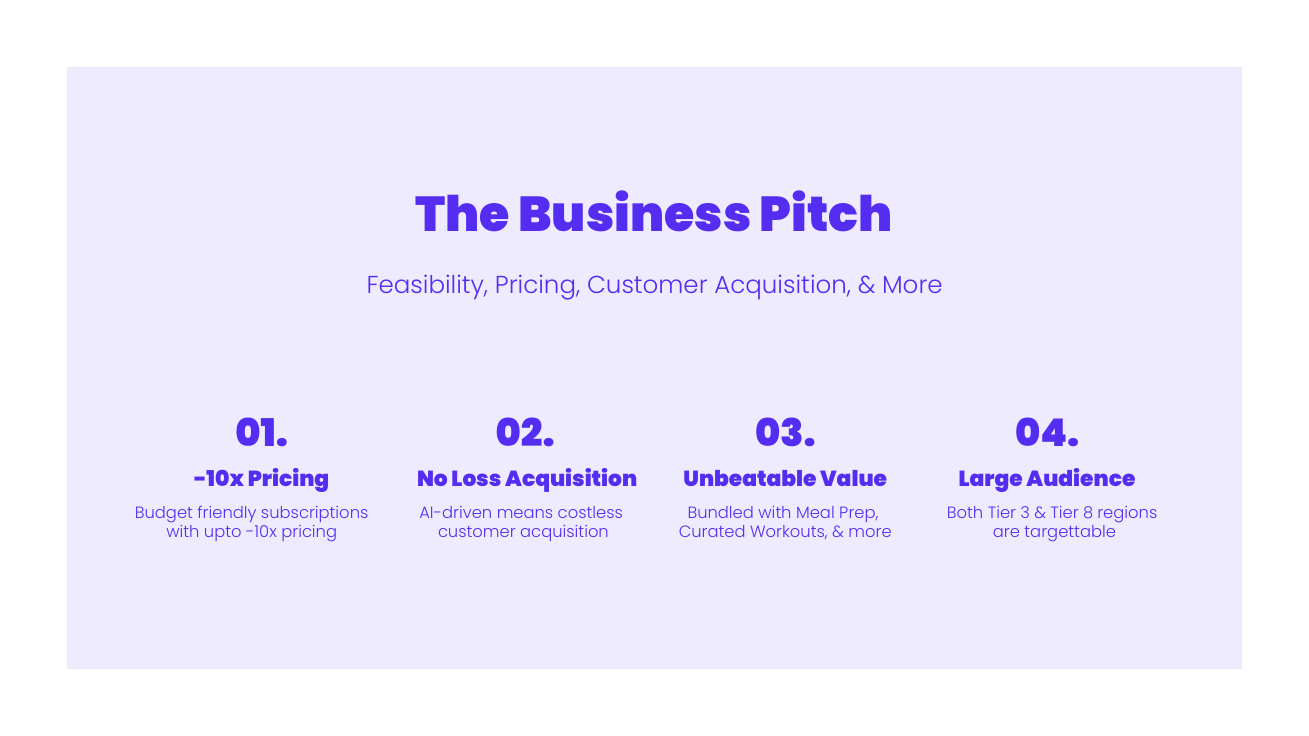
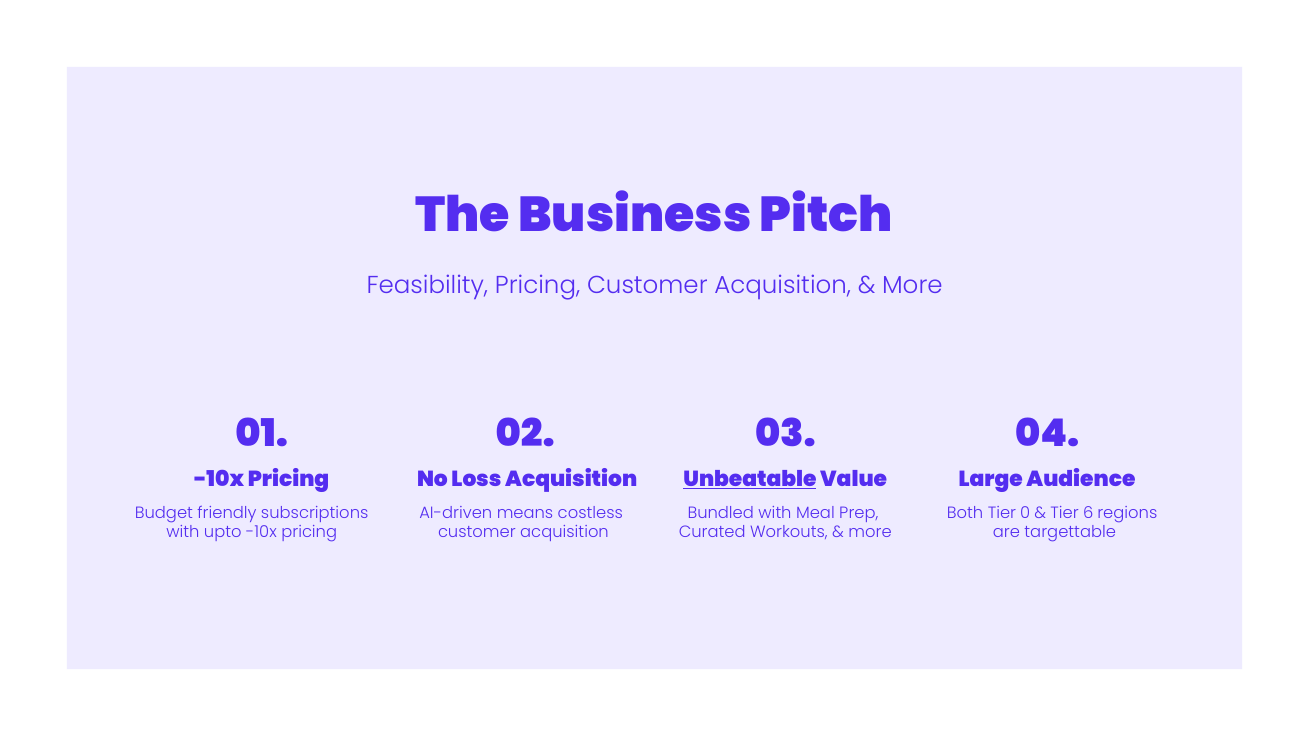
Unbeatable underline: none -> present
3: 3 -> 0
8: 8 -> 6
